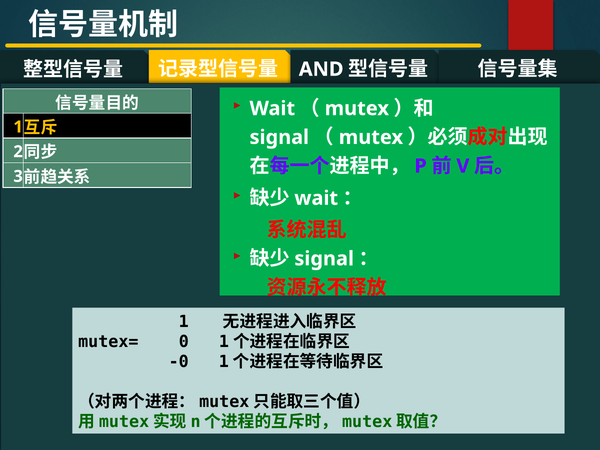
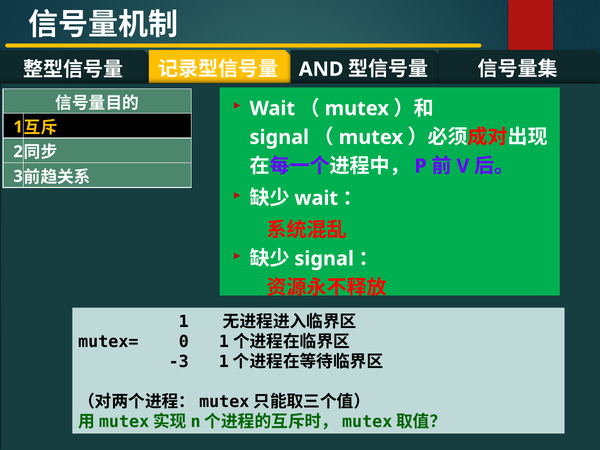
-0: -0 -> -3
